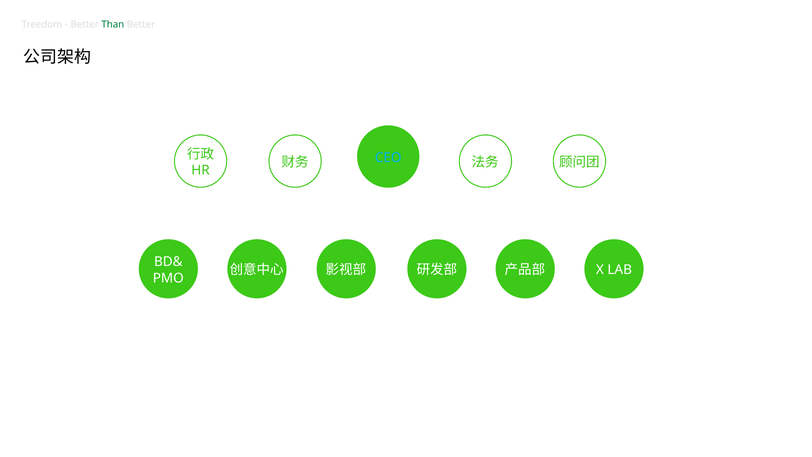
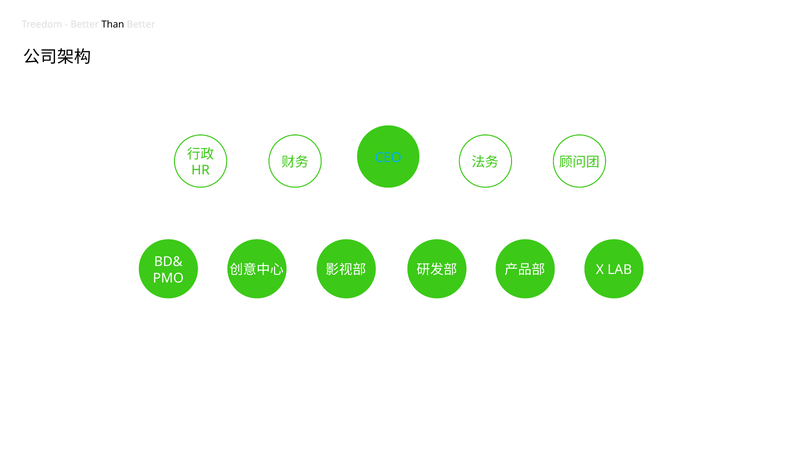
Than colour: green -> black
